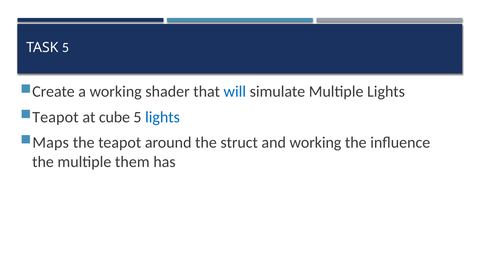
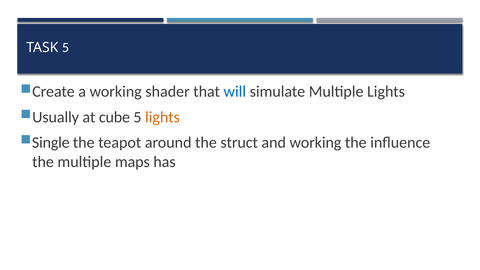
Teapot at (55, 117): Teapot -> Usually
lights at (163, 117) colour: blue -> orange
Maps: Maps -> Single
them: them -> maps
